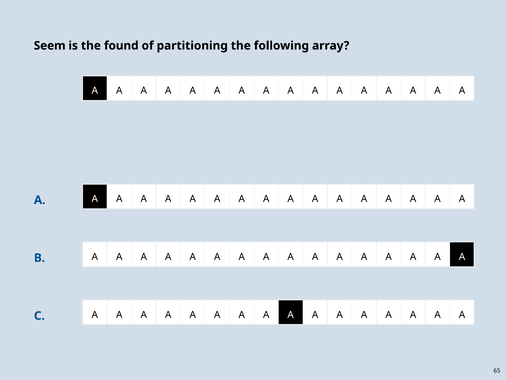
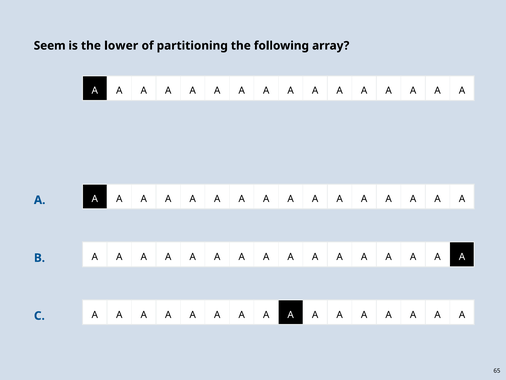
found: found -> lower
